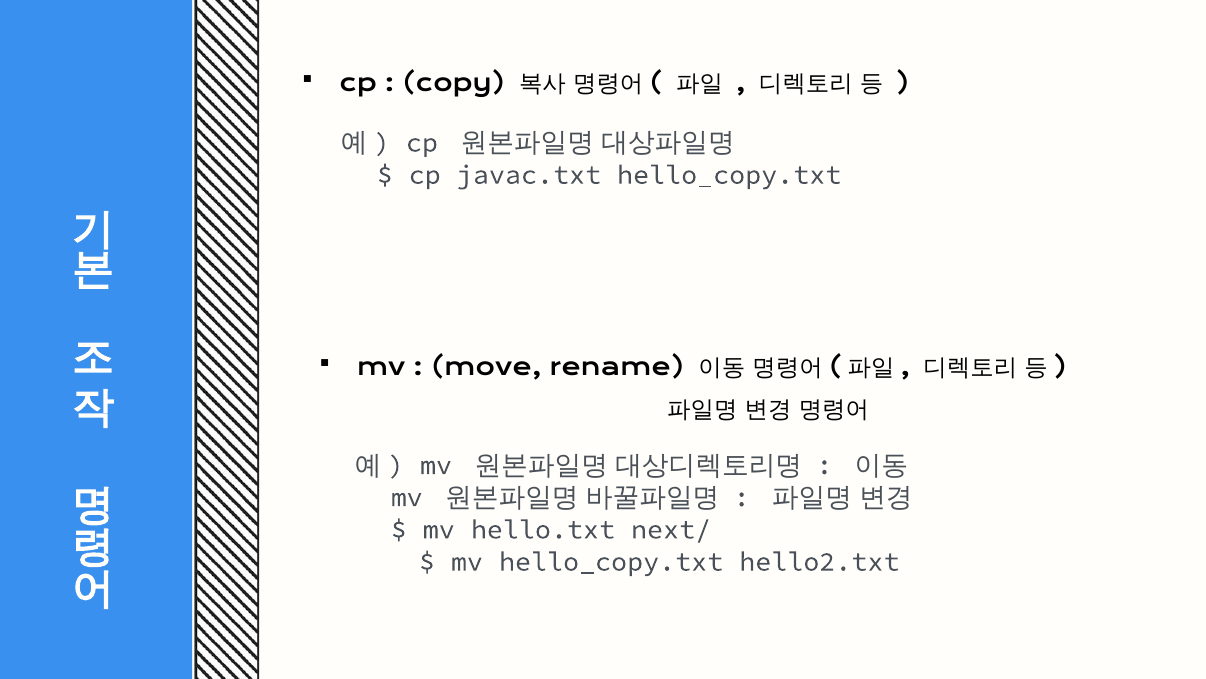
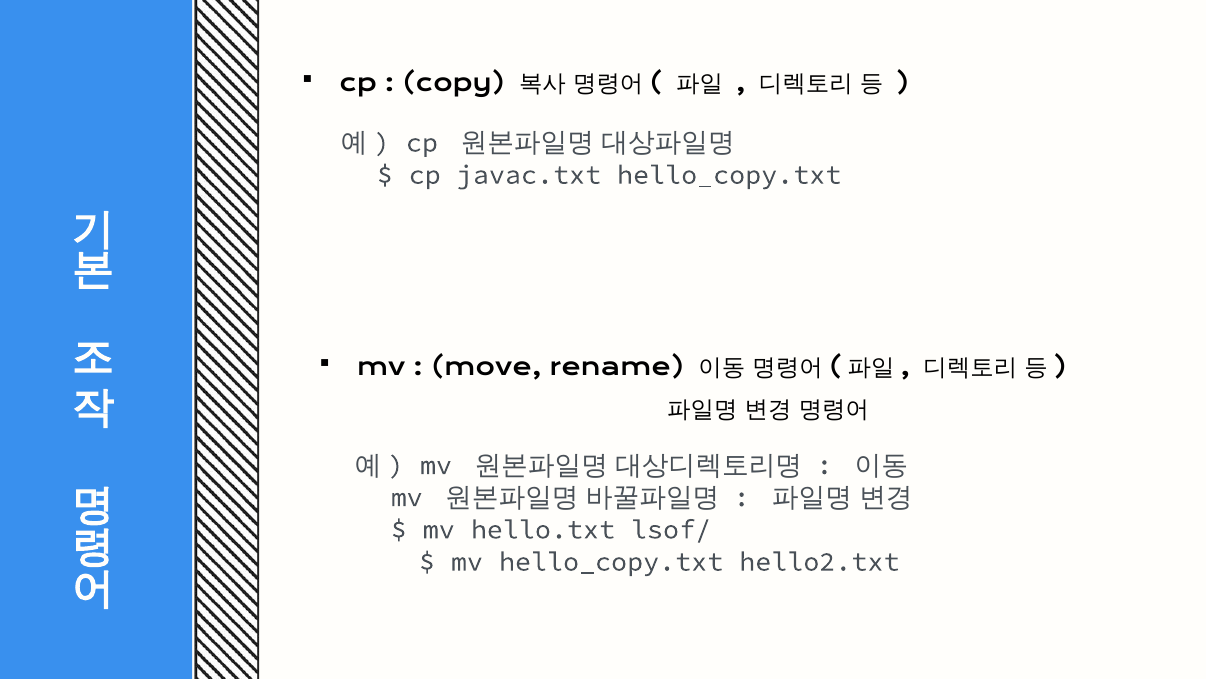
next/: next/ -> lsof/
